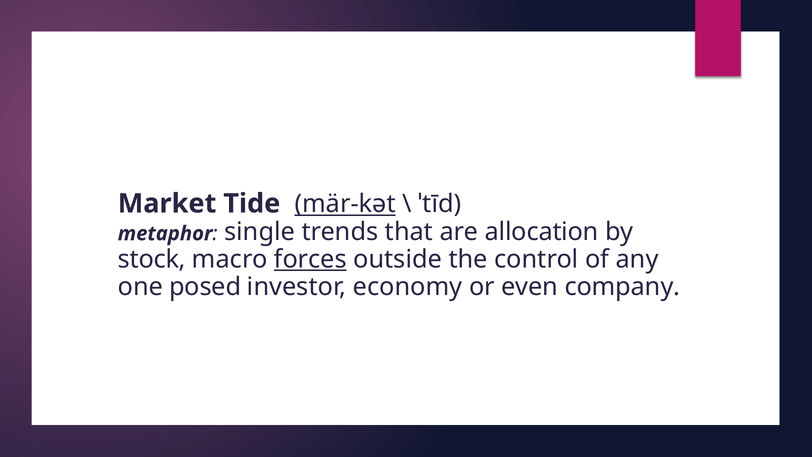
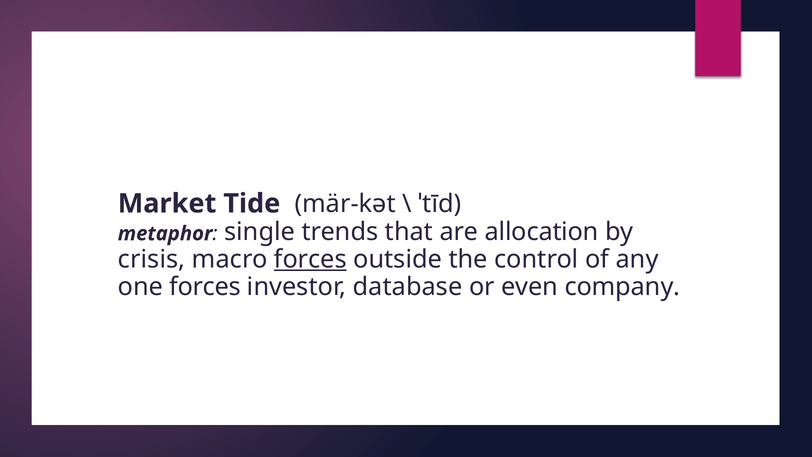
mär-kət underline: present -> none
stock: stock -> crisis
one posed: posed -> forces
economy: economy -> database
